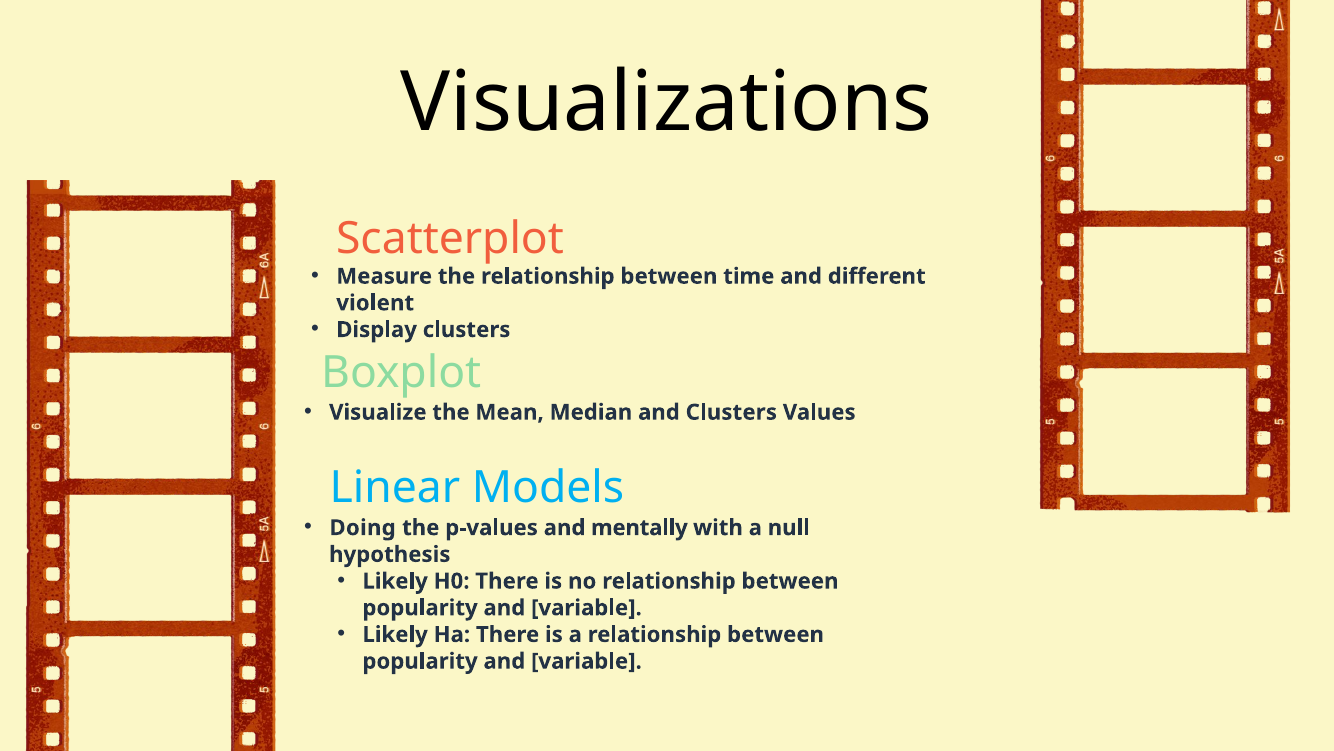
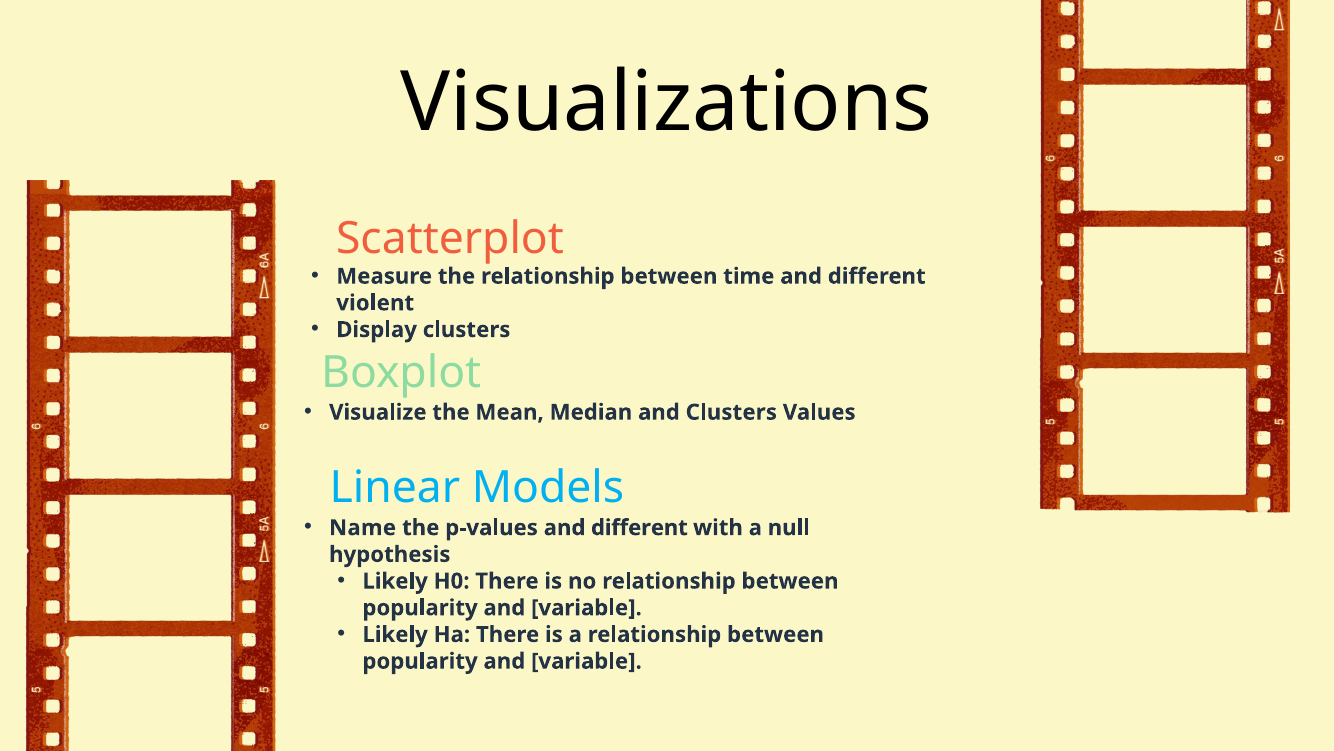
Doing: Doing -> Name
p-values and mentally: mentally -> different
